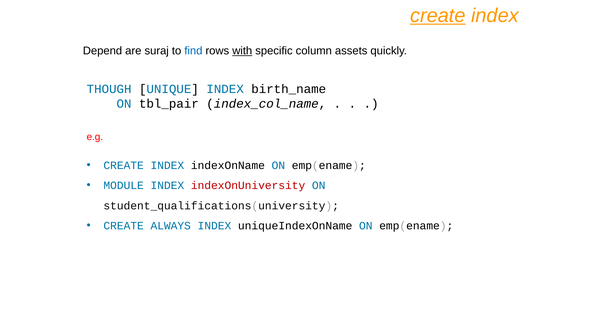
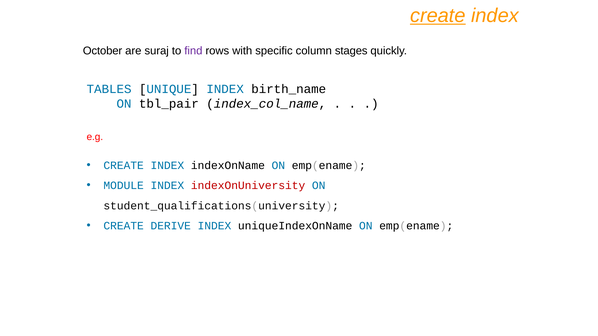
Depend: Depend -> October
find colour: blue -> purple
with underline: present -> none
assets: assets -> stages
THOUGH: THOUGH -> TABLES
ALWAYS: ALWAYS -> DERIVE
